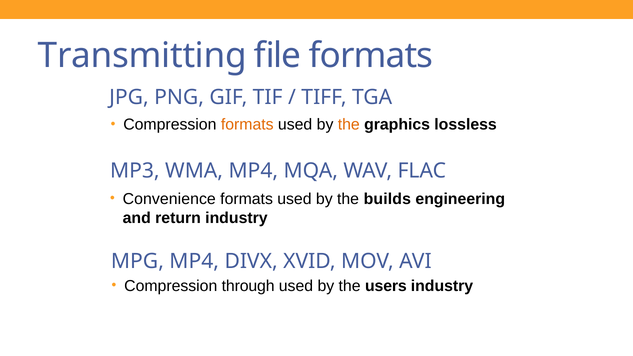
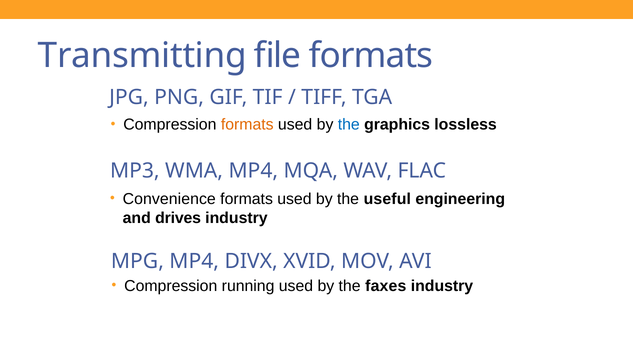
the at (349, 125) colour: orange -> blue
builds: builds -> useful
return: return -> drives
through: through -> running
users: users -> faxes
